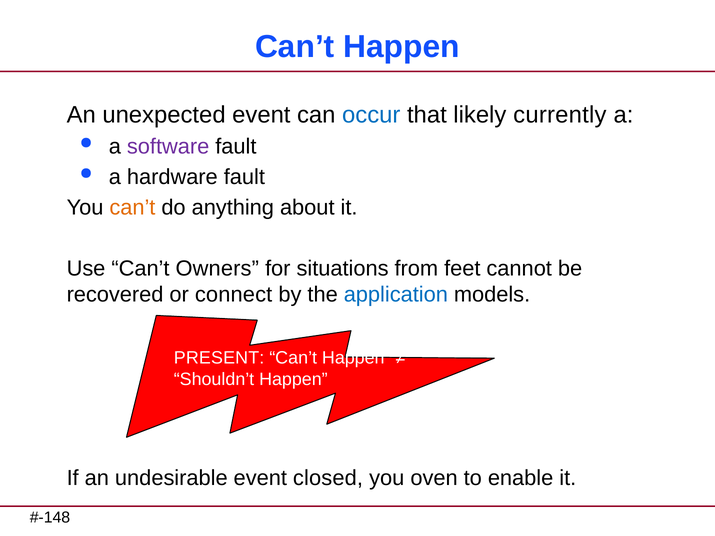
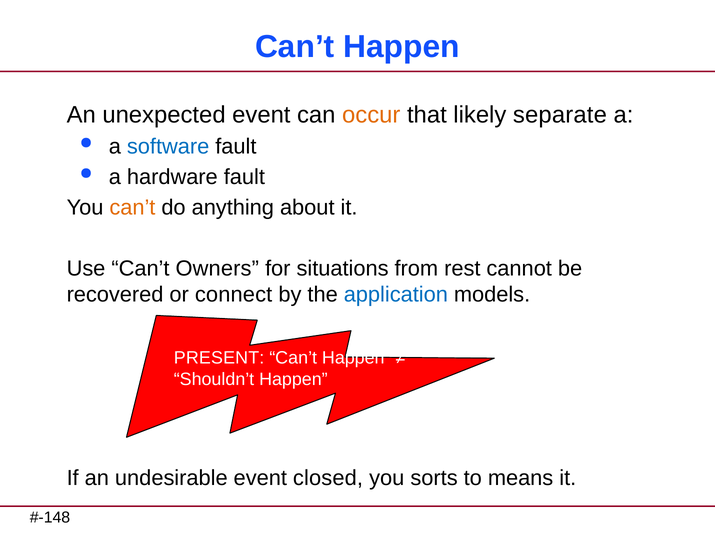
occur colour: blue -> orange
currently: currently -> separate
software colour: purple -> blue
feet: feet -> rest
oven: oven -> sorts
enable: enable -> means
